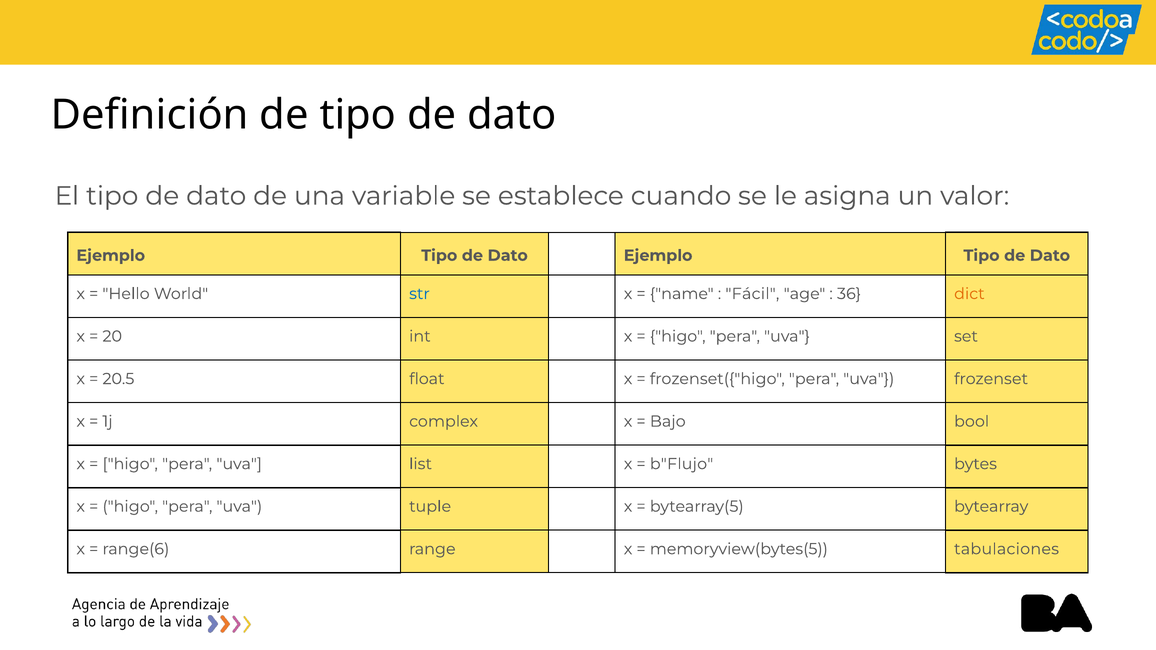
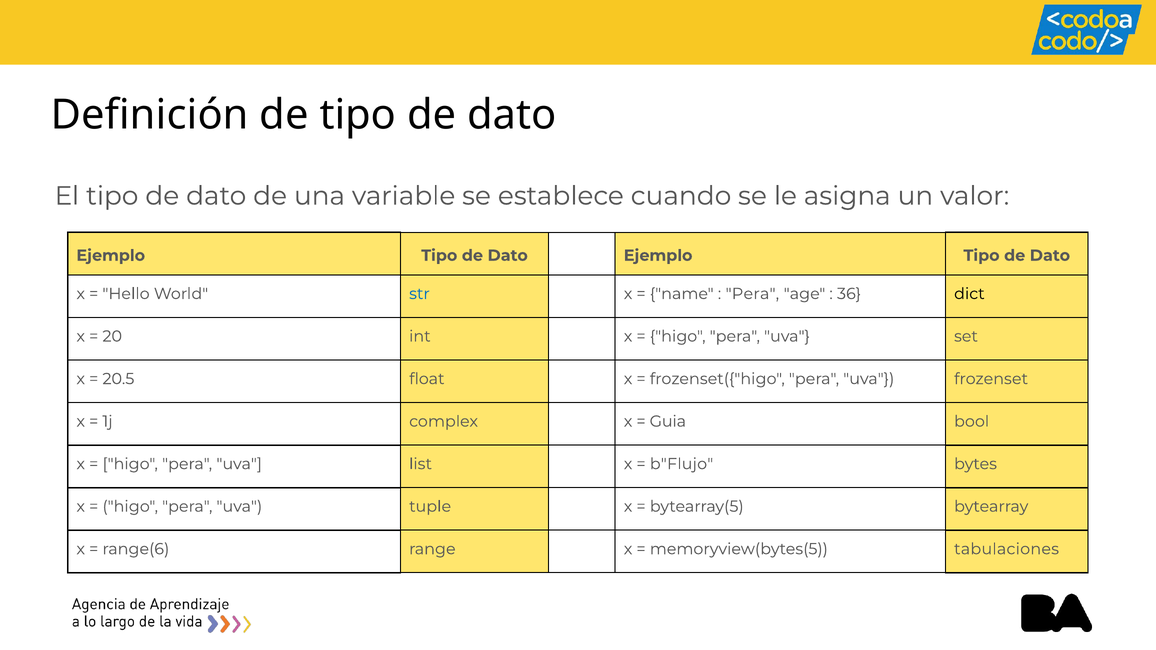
Fácil at (752, 294): Fácil -> Pera
dict colour: orange -> black
Bajo: Bajo -> Guia
